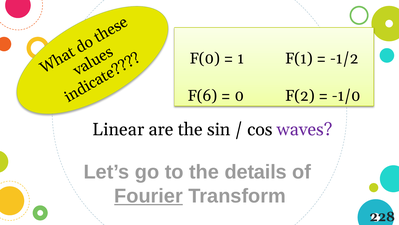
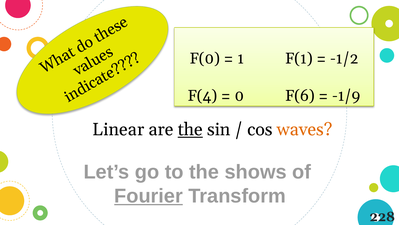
F(6: F(6 -> F(4
F(2: F(2 -> F(6
-1/0: -1/0 -> -1/9
the at (190, 129) underline: none -> present
waves colour: purple -> orange
details: details -> shows
